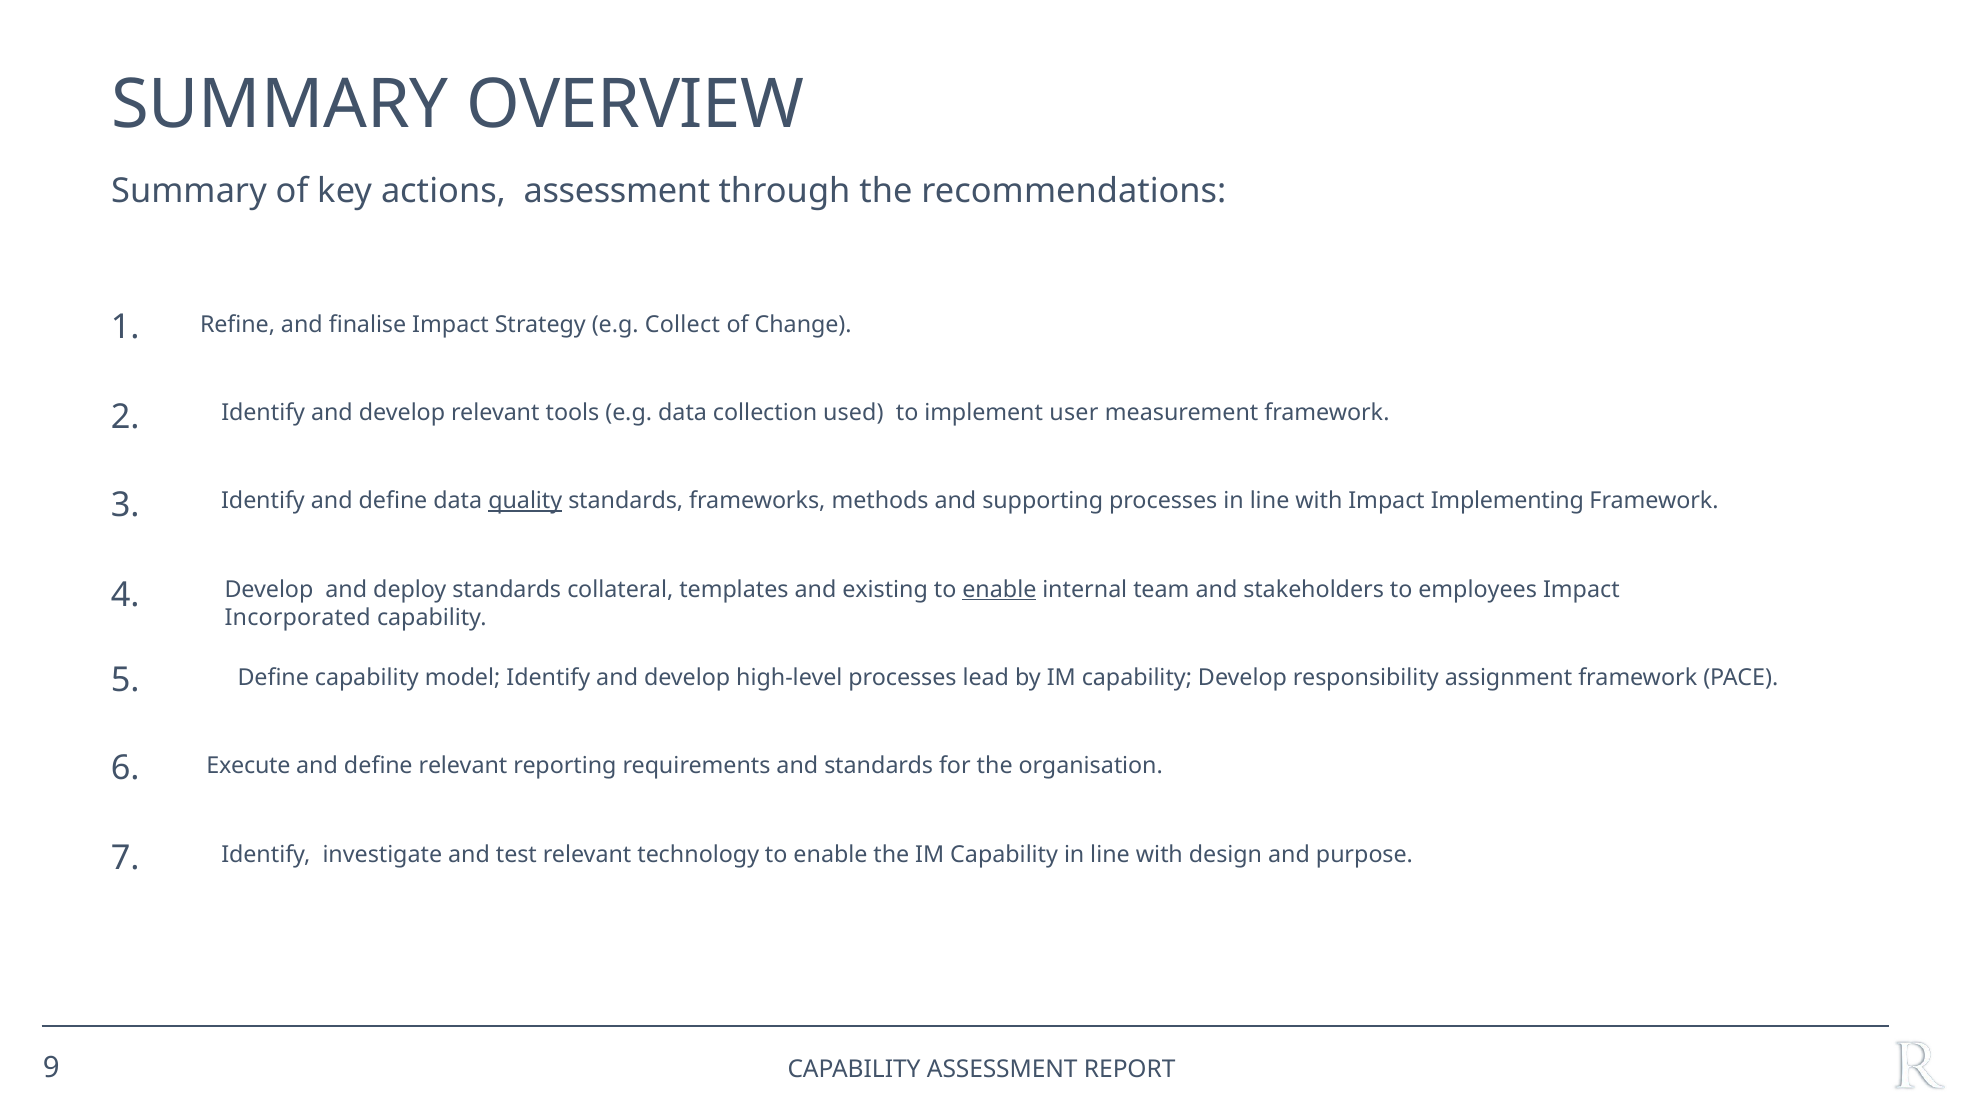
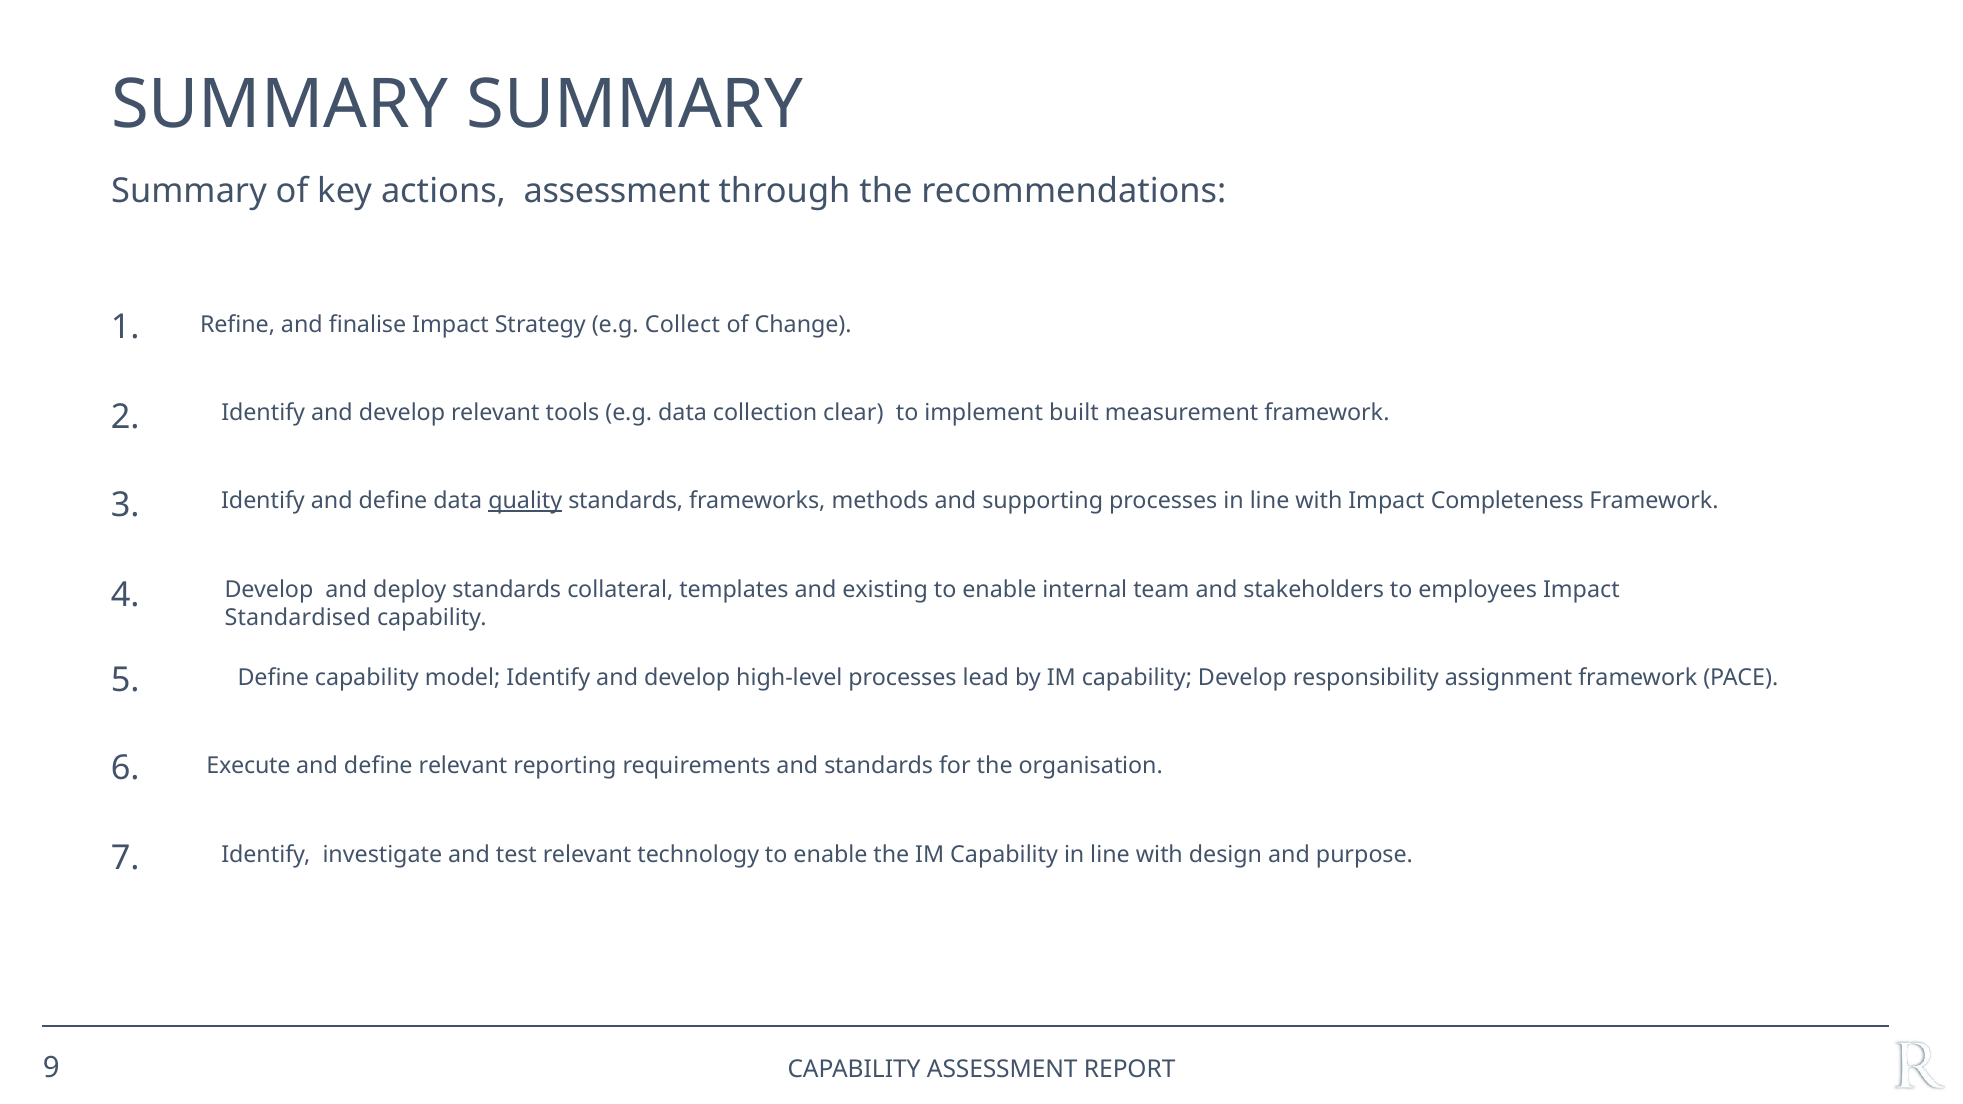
OVERVIEW at (635, 105): OVERVIEW -> SUMMARY
used: used -> clear
user: user -> built
Implementing: Implementing -> Completeness
enable at (999, 590) underline: present -> none
Incorporated: Incorporated -> Standardised
